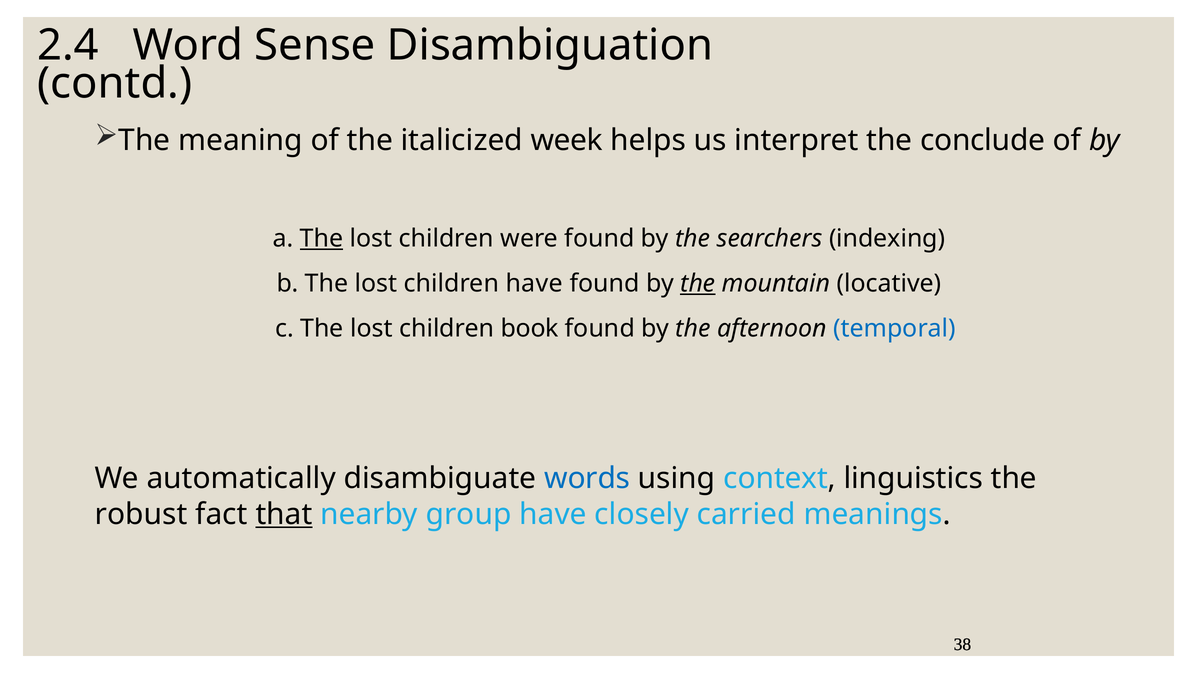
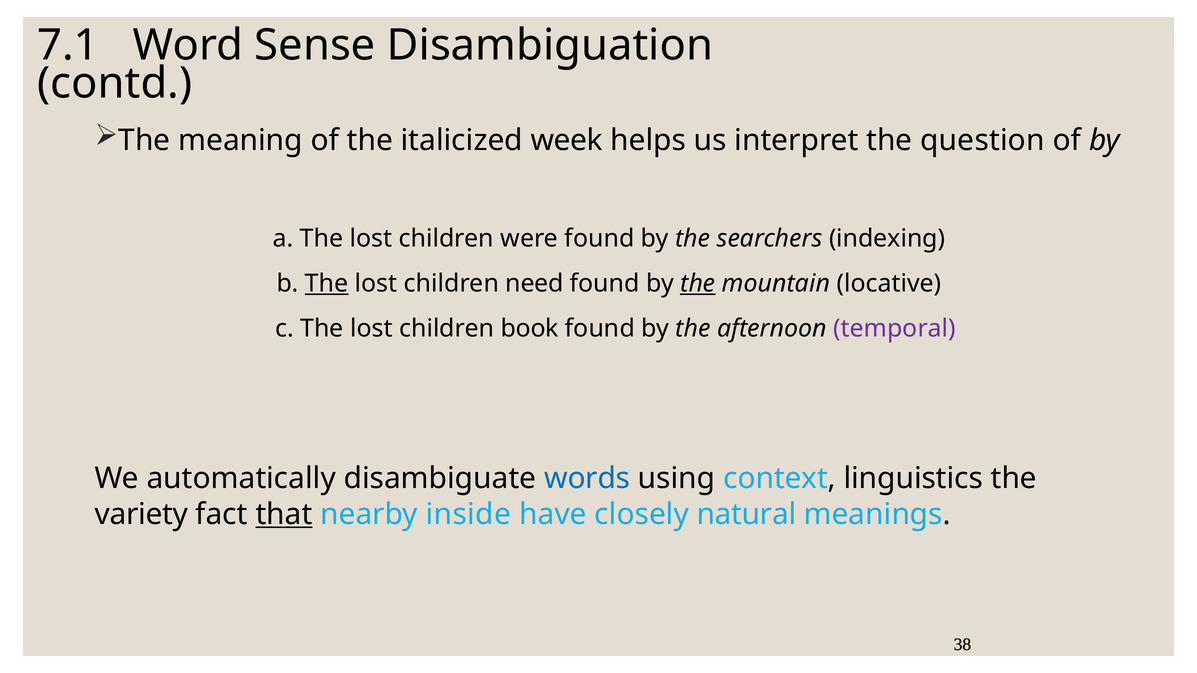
2.4: 2.4 -> 7.1
conclude: conclude -> question
The at (321, 239) underline: present -> none
The at (327, 284) underline: none -> present
children have: have -> need
temporal colour: blue -> purple
robust: robust -> variety
group: group -> inside
carried: carried -> natural
